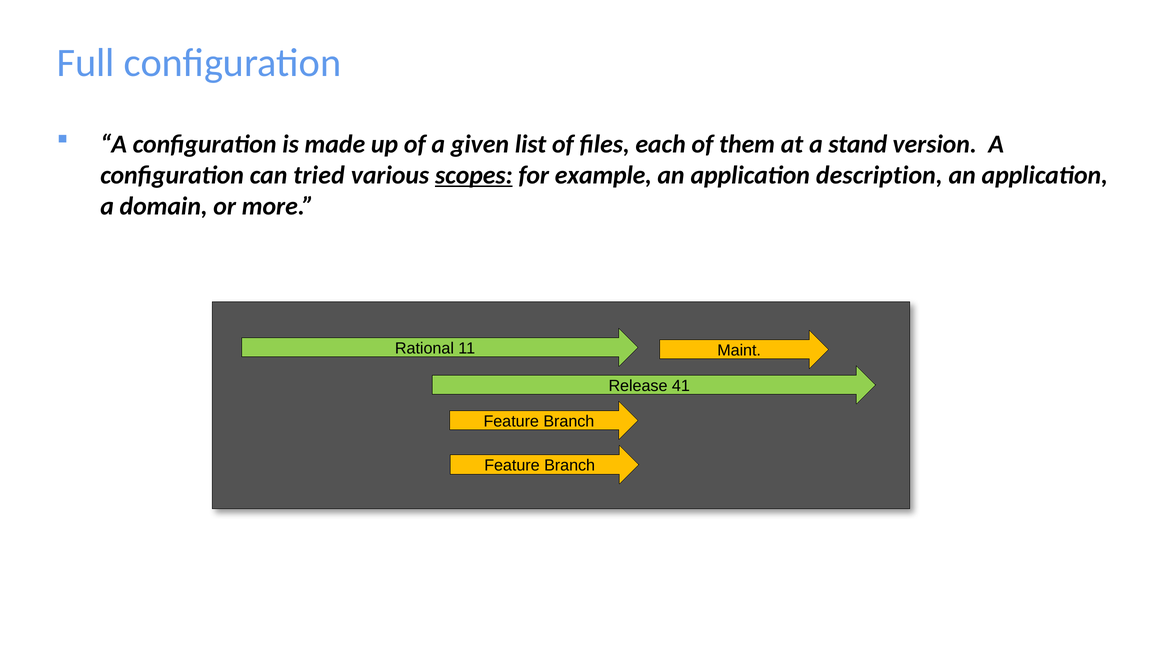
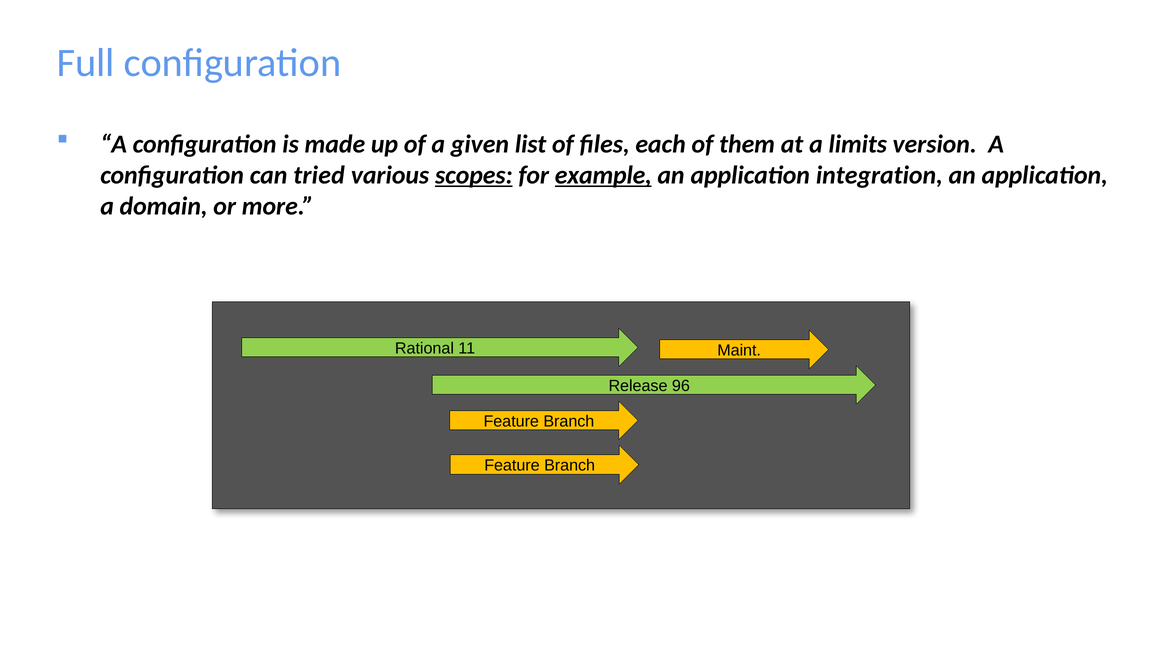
stand: stand -> limits
example underline: none -> present
description: description -> integration
41: 41 -> 96
